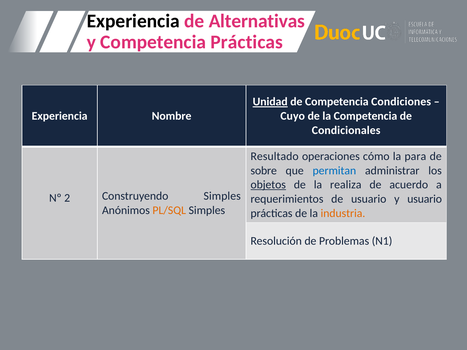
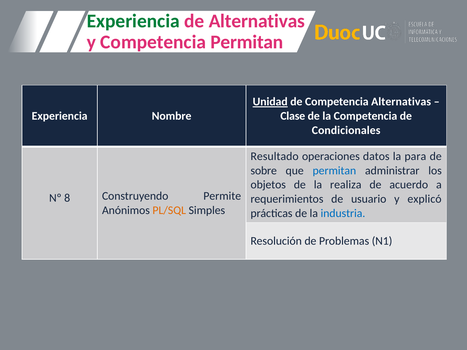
Experiencia at (133, 21) colour: black -> green
Competencia Prácticas: Prácticas -> Permitan
Competencia Condiciones: Condiciones -> Alternativas
Cuyo: Cuyo -> Clase
cómo: cómo -> datos
objetos underline: present -> none
2: 2 -> 8
Construyendo Simples: Simples -> Permite
y usuario: usuario -> explicó
industria colour: orange -> blue
